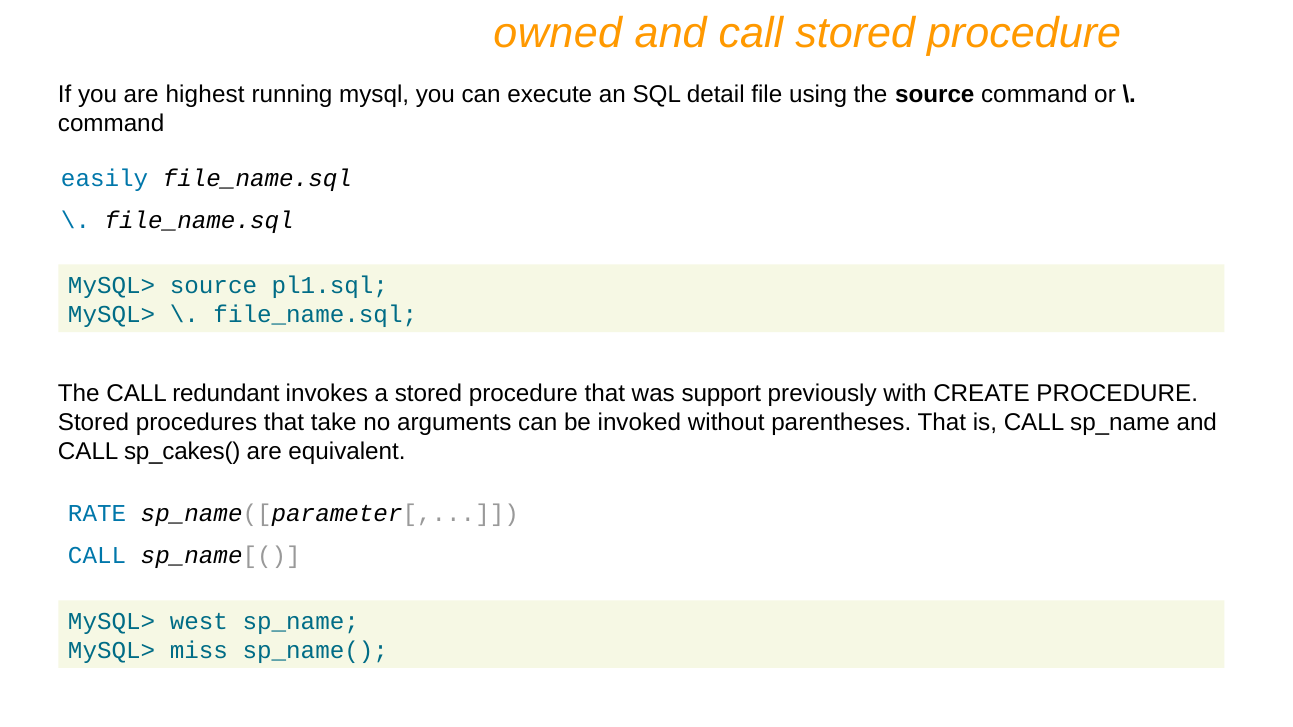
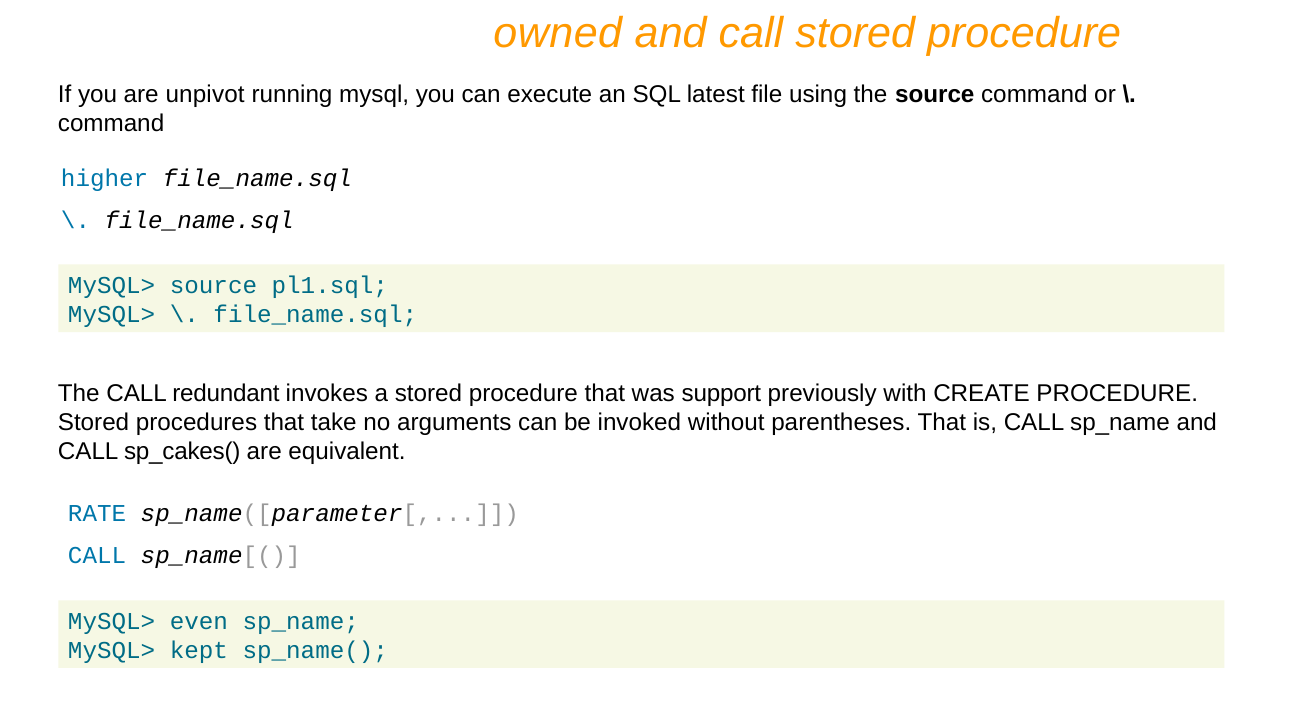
highest: highest -> unpivot
detail: detail -> latest
easily: easily -> higher
west: west -> even
miss: miss -> kept
